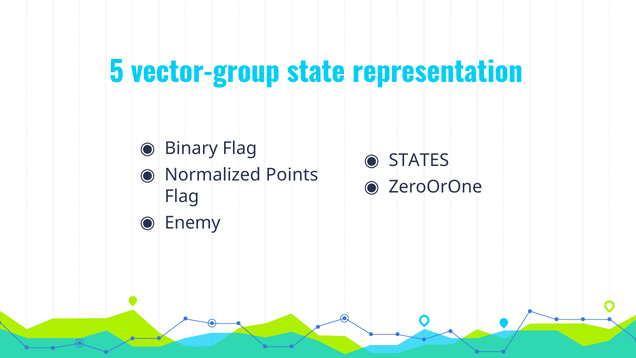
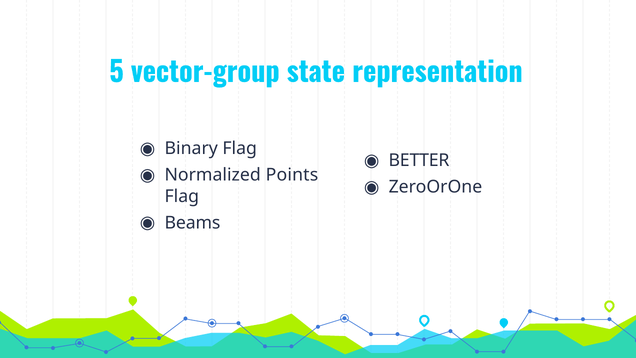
STATES: STATES -> BETTER
Enemy: Enemy -> Beams
